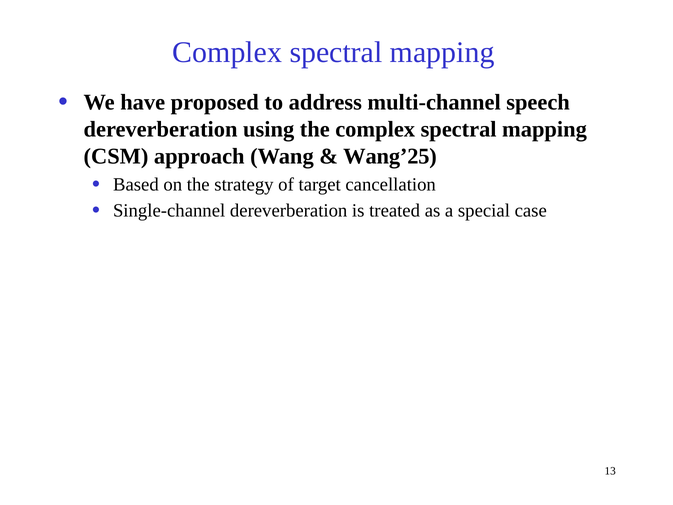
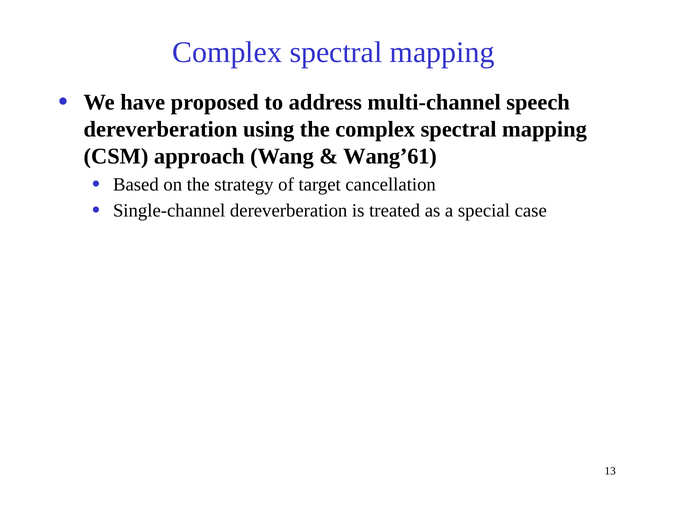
Wang’25: Wang’25 -> Wang’61
